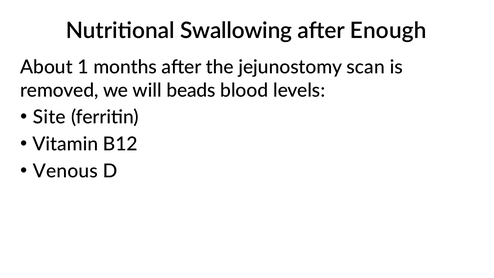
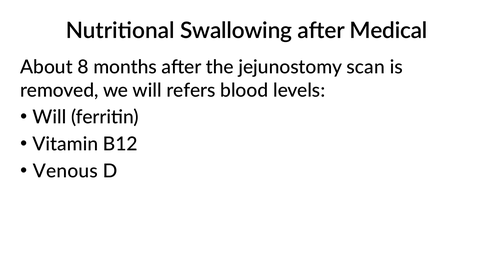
Enough: Enough -> Medical
1: 1 -> 8
beads: beads -> refers
Site at (49, 117): Site -> Will
